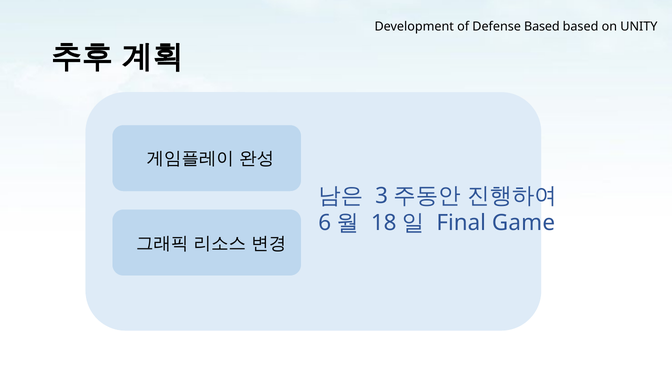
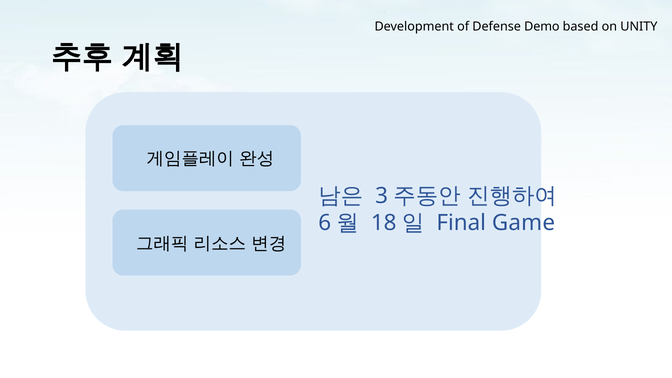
Defense Based: Based -> Demo
